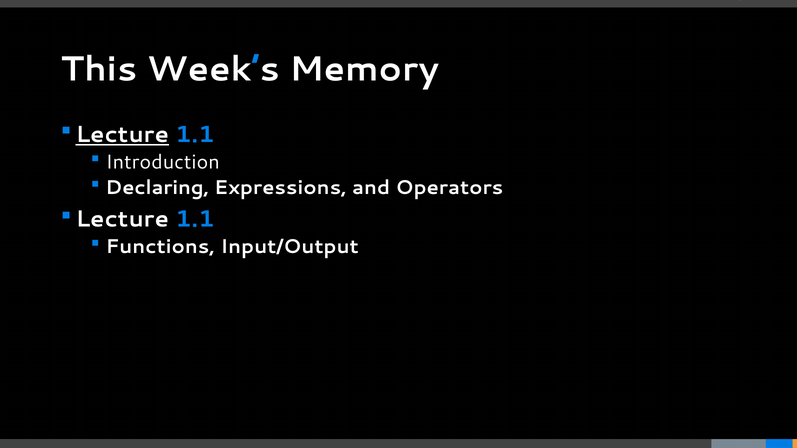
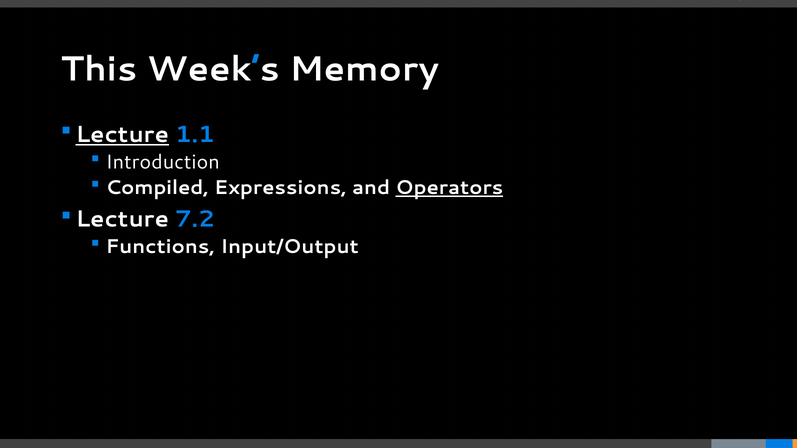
Declaring: Declaring -> Compiled
Operators underline: none -> present
1.1 at (195, 219): 1.1 -> 7.2
